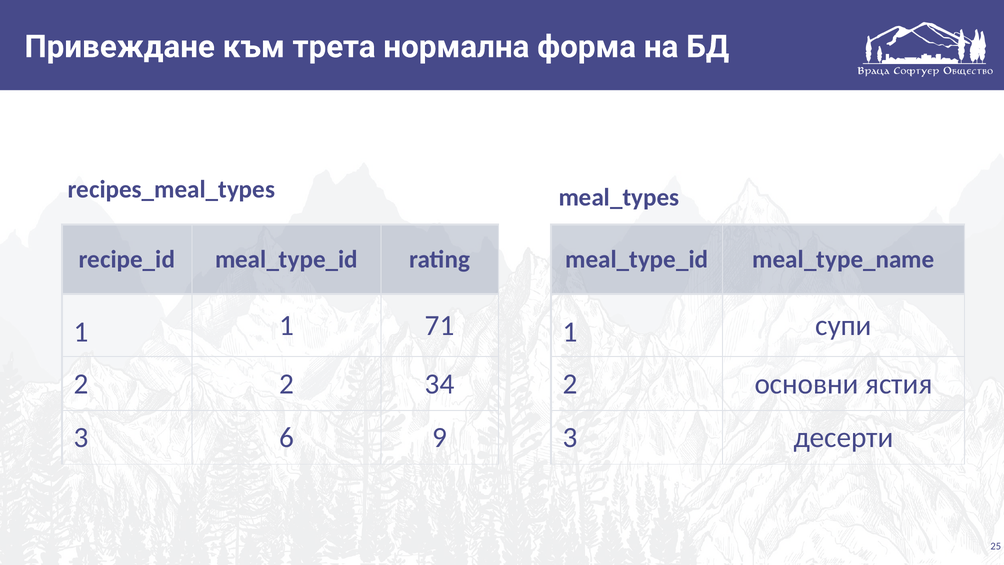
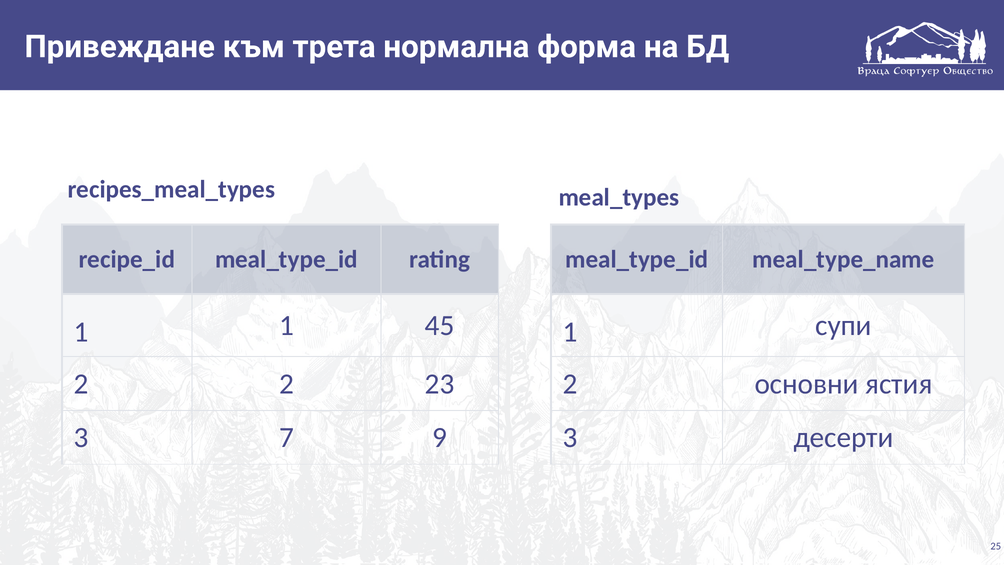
71: 71 -> 45
34: 34 -> 23
6: 6 -> 7
